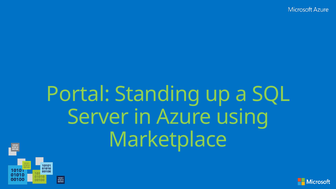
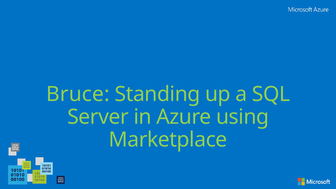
Portal: Portal -> Bruce
